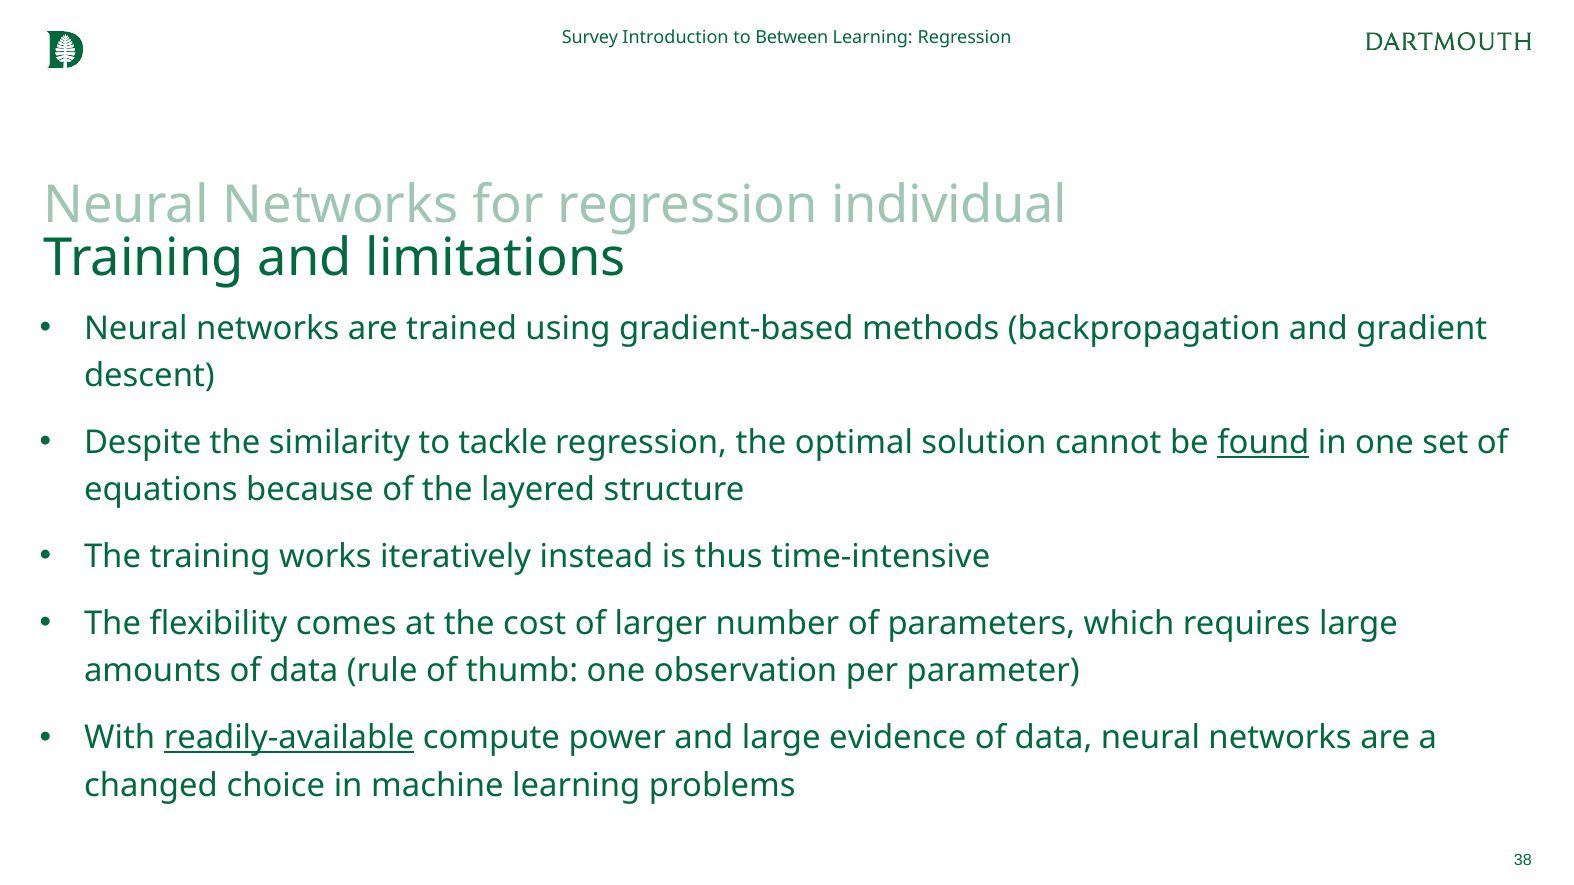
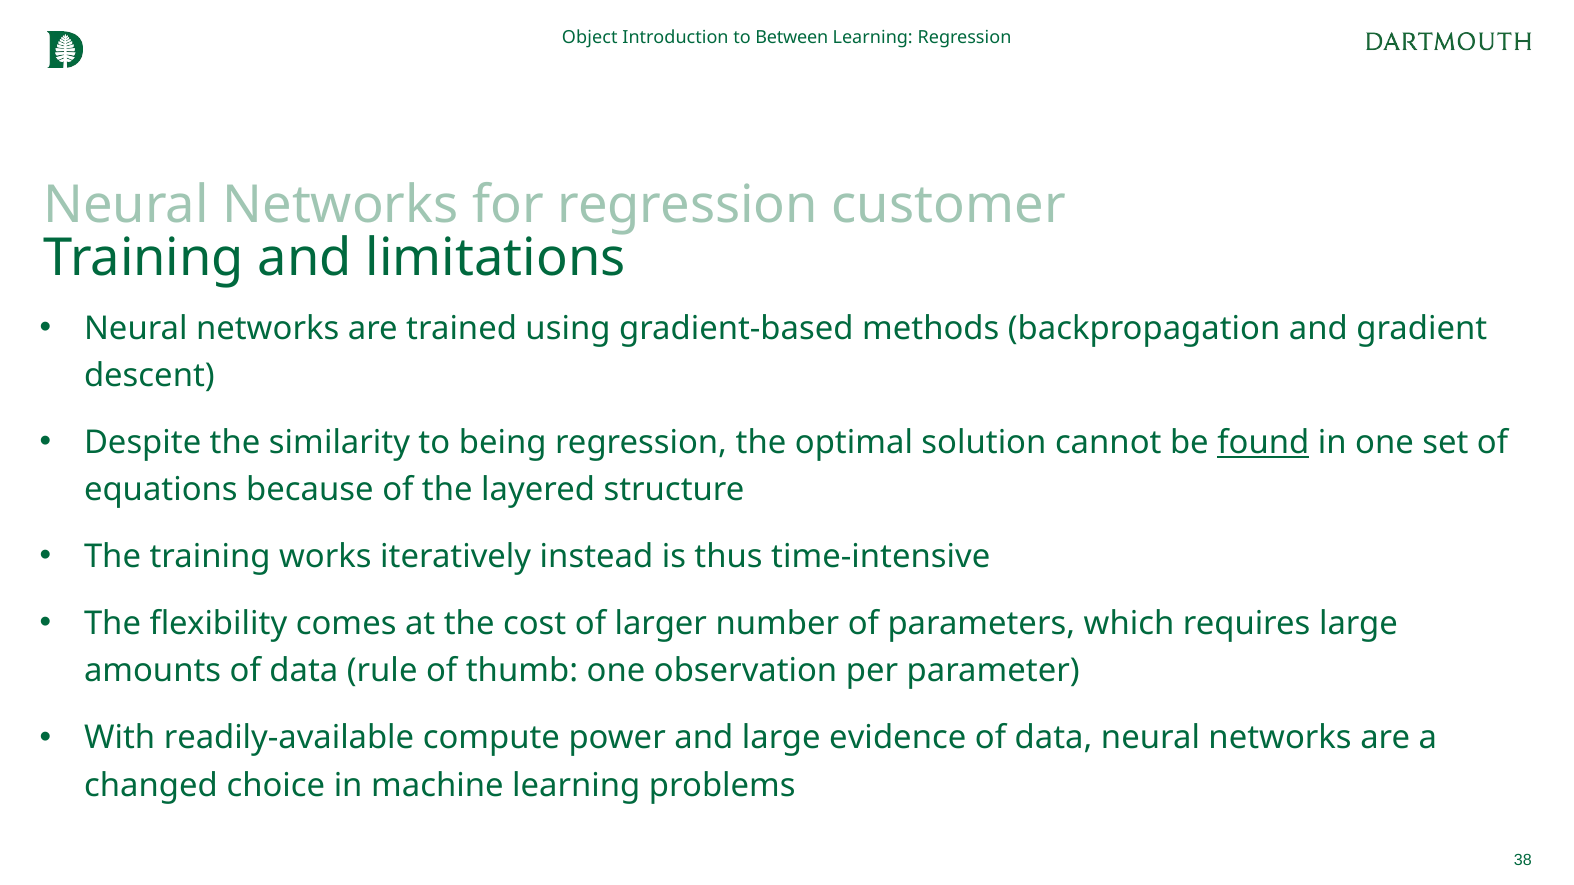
Survey: Survey -> Object
individual: individual -> customer
tackle: tackle -> being
readily-available underline: present -> none
